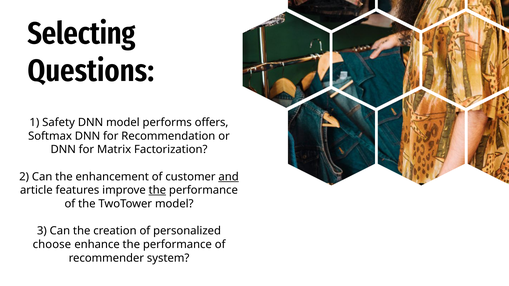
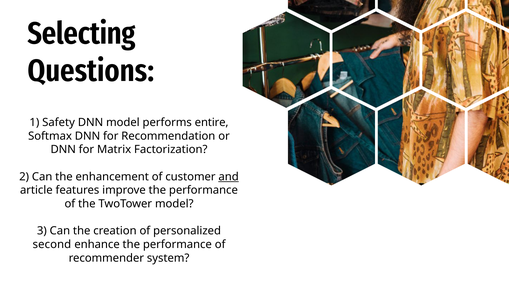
offers: offers -> entire
the at (157, 190) underline: present -> none
choose: choose -> second
